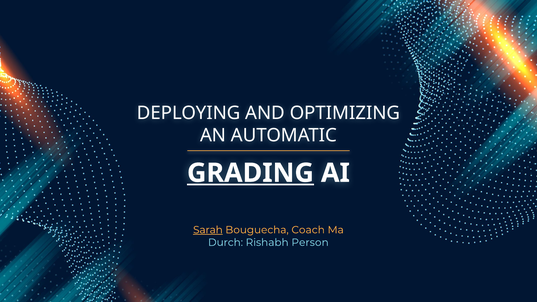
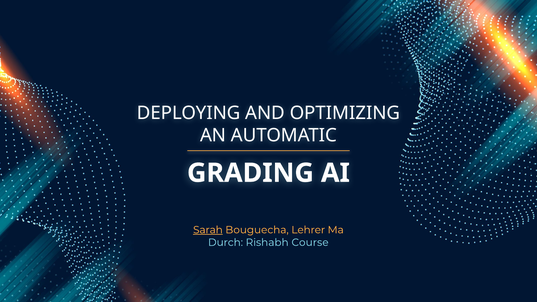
GRADING underline: present -> none
Coach: Coach -> Lehrer
Person: Person -> Course
